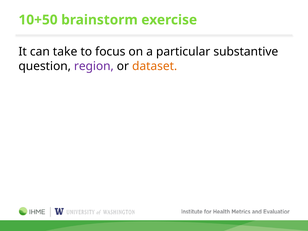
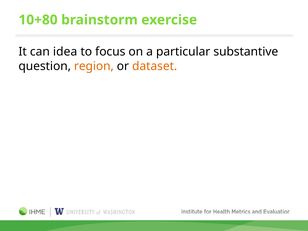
10+50: 10+50 -> 10+80
take: take -> idea
region colour: purple -> orange
